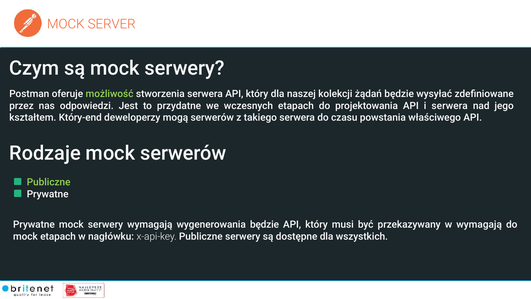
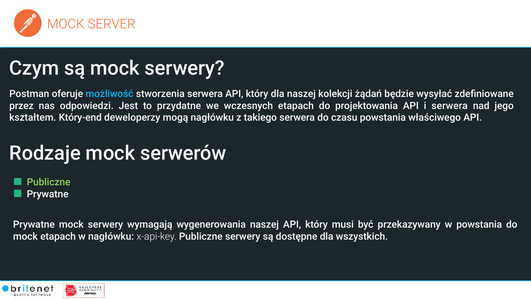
możliwość colour: light green -> light blue
mogą serwerów: serwerów -> nagłówku
wygenerowania będzie: będzie -> naszej
w wymagają: wymagają -> powstania
